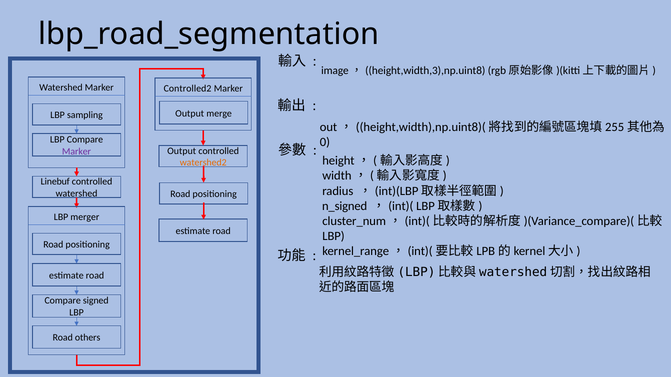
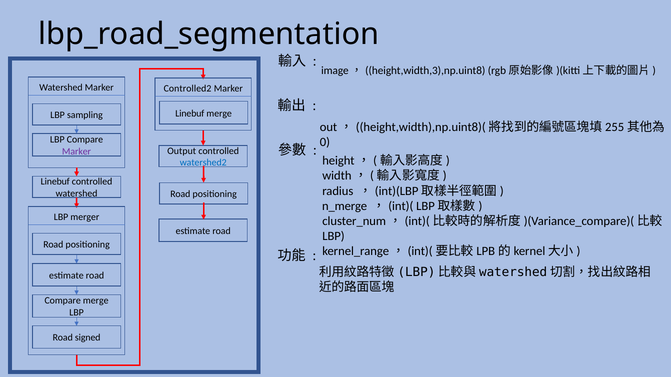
Output at (190, 113): Output -> Linebuf
watershed2 colour: orange -> blue
n_signed: n_signed -> n_merge
Compare signed: signed -> merge
others: others -> signed
